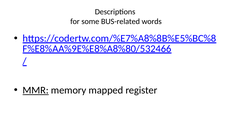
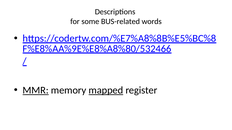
mapped underline: none -> present
